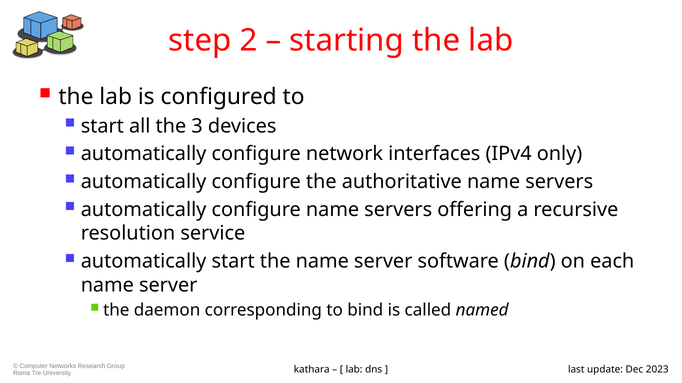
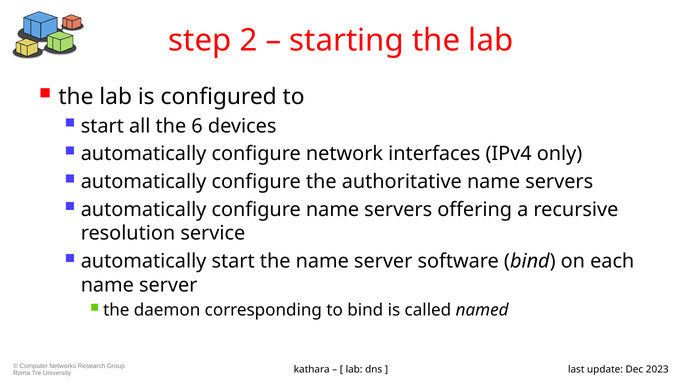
3: 3 -> 6
